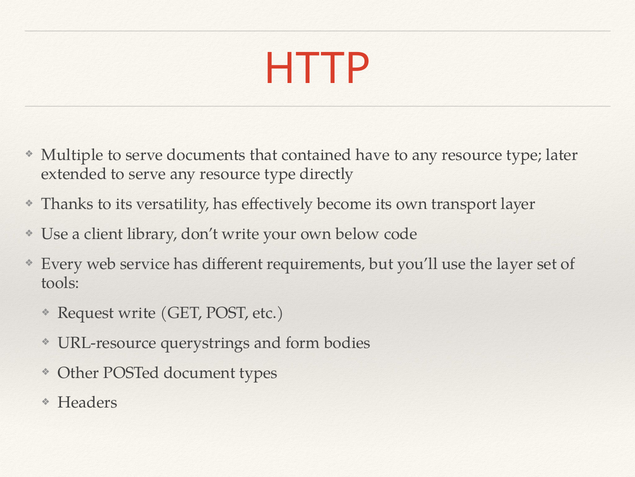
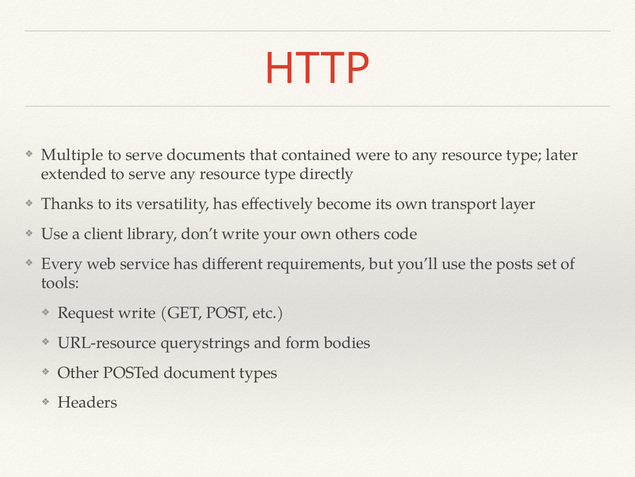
have: have -> were
below: below -> others
the layer: layer -> posts
